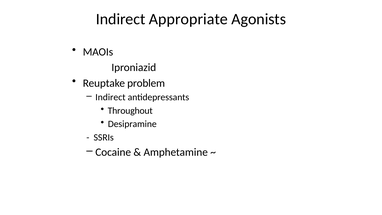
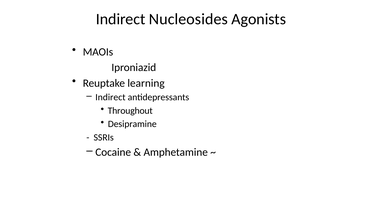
Appropriate: Appropriate -> Nucleosides
problem: problem -> learning
